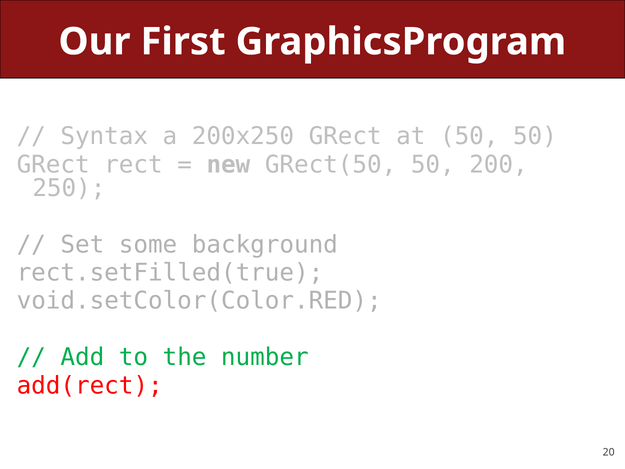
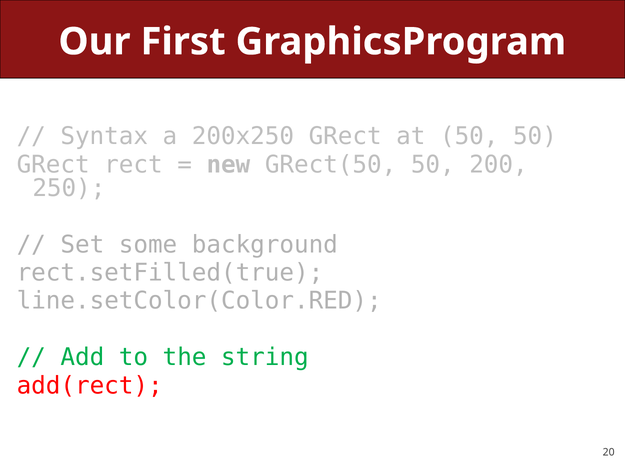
void.setColor(Color.RED: void.setColor(Color.RED -> line.setColor(Color.RED
number: number -> string
